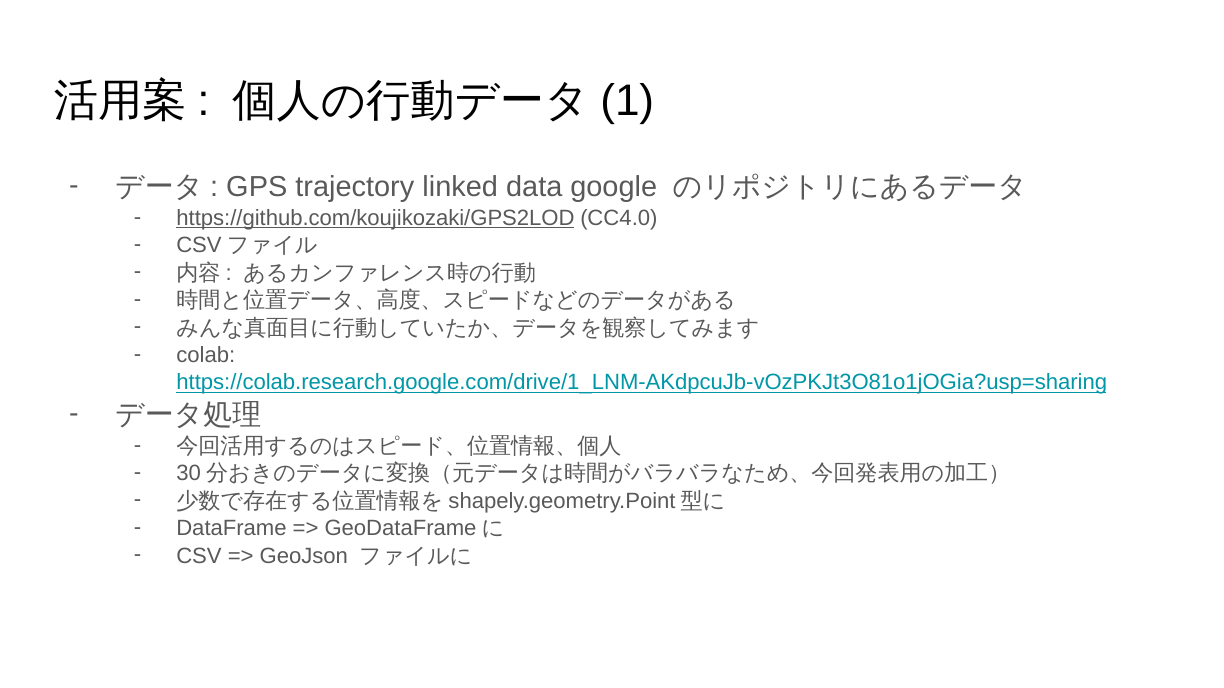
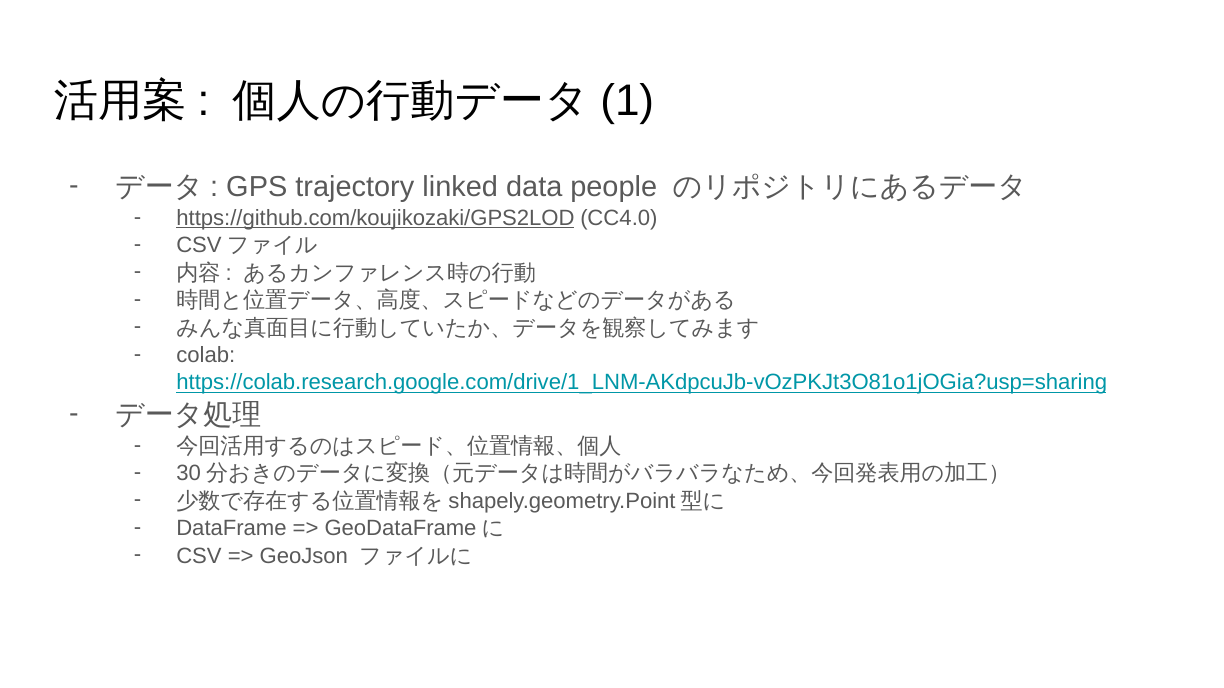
google: google -> people
